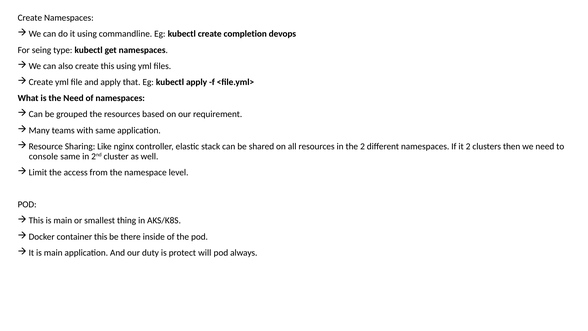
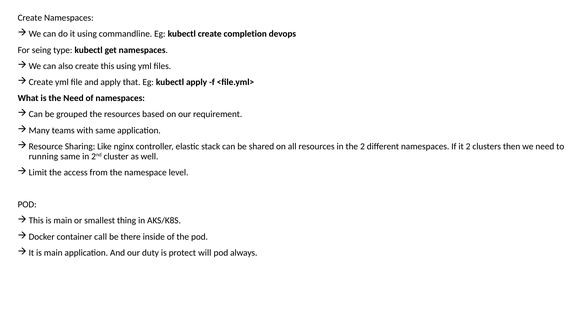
console: console -> running
container this: this -> call
